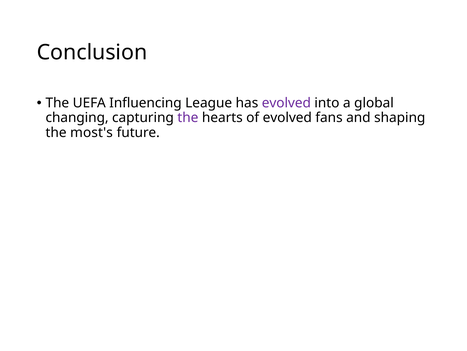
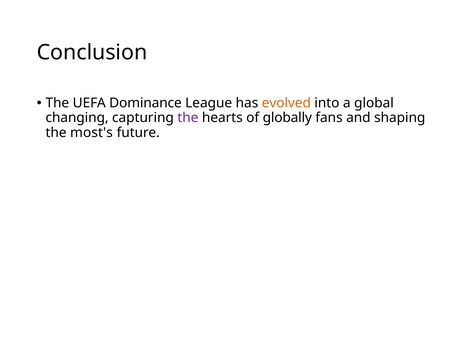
Influencing: Influencing -> Dominance
evolved at (286, 103) colour: purple -> orange
of evolved: evolved -> globally
